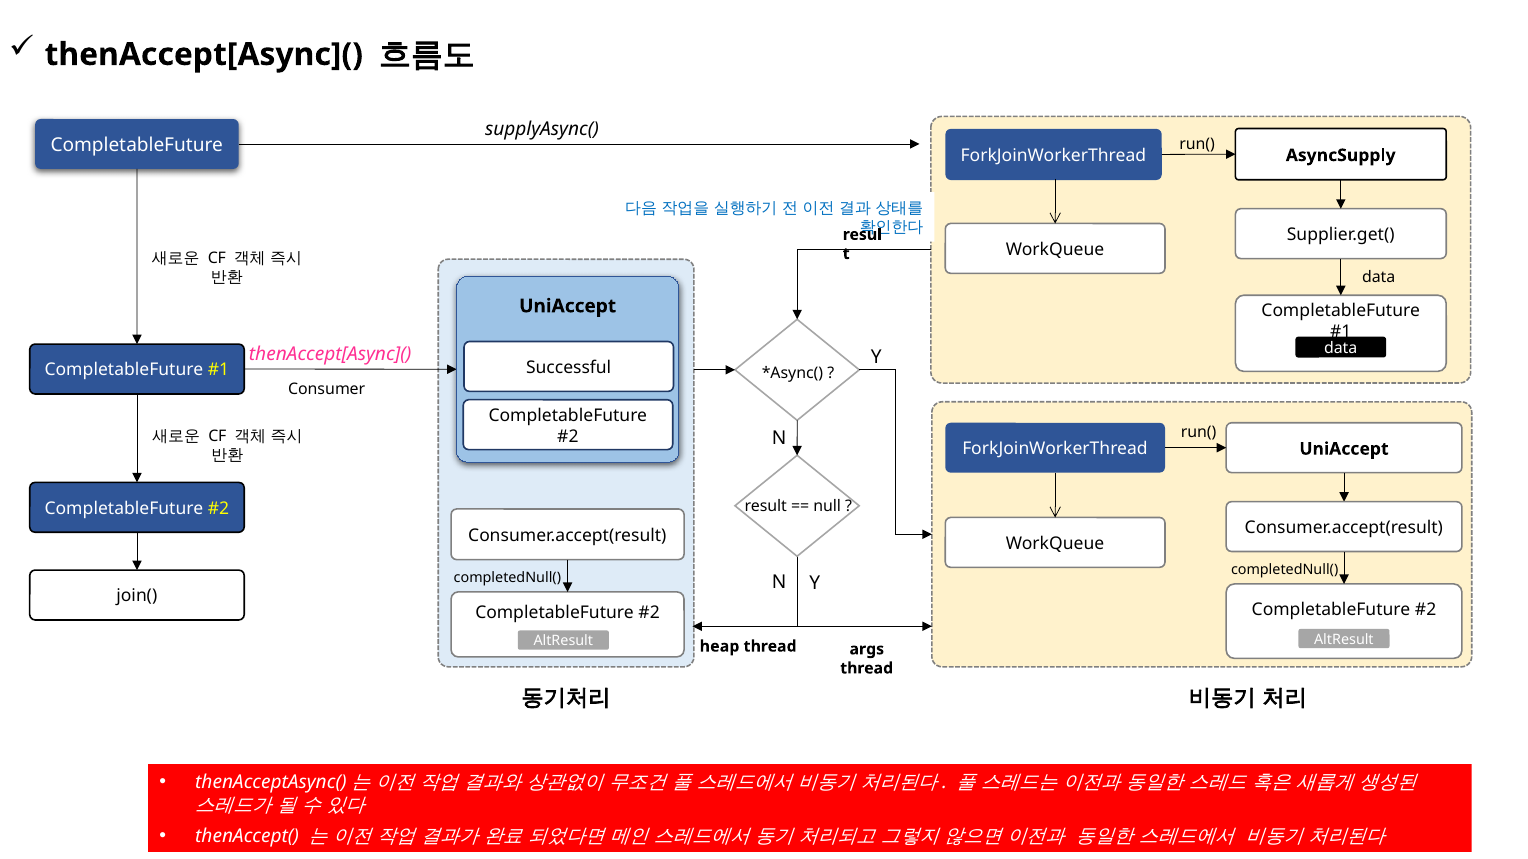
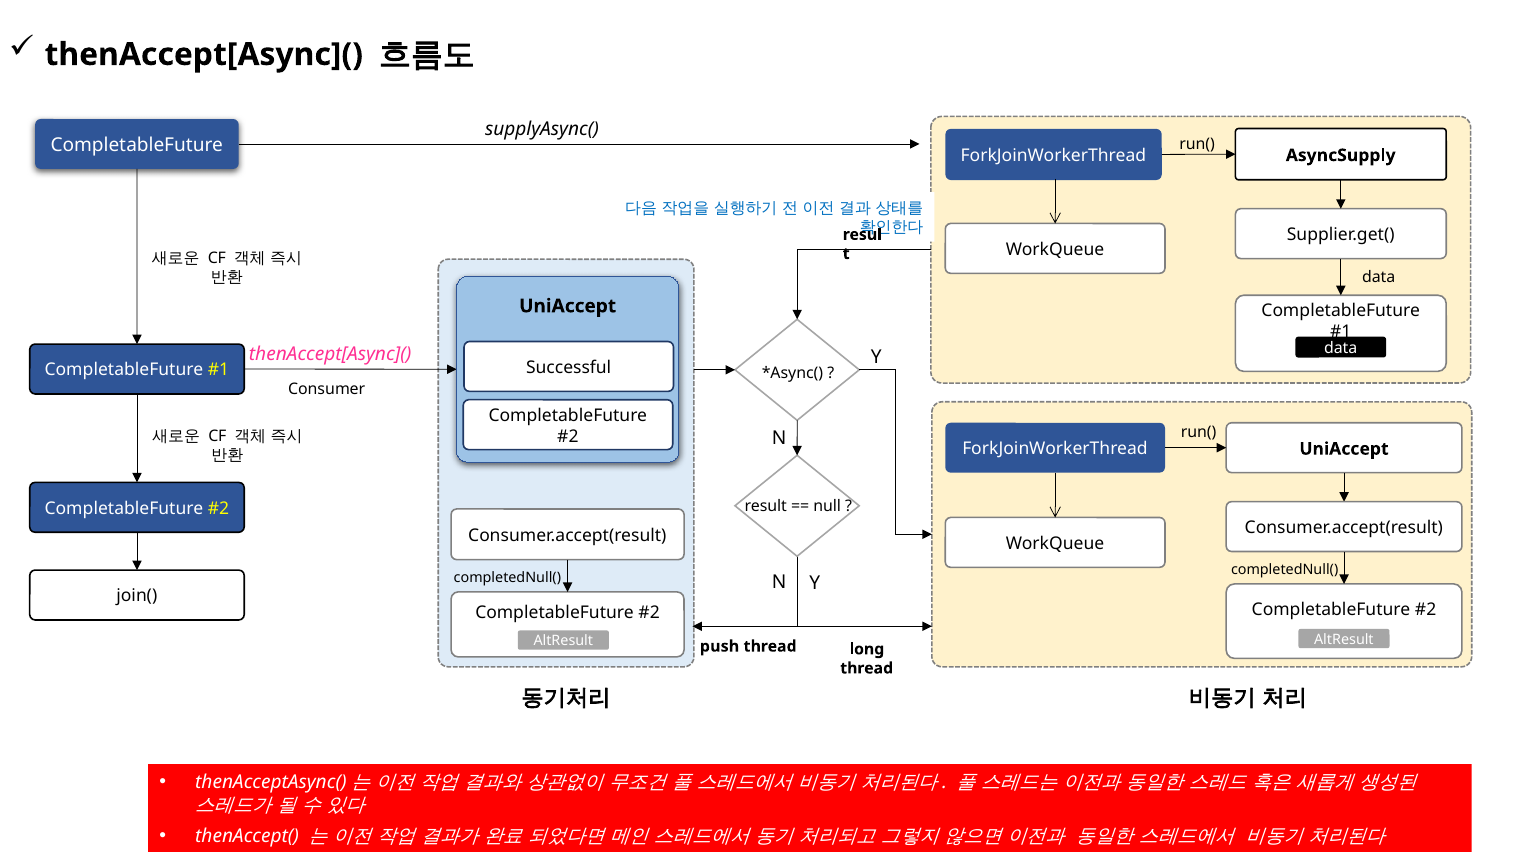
heap: heap -> push
args: args -> long
